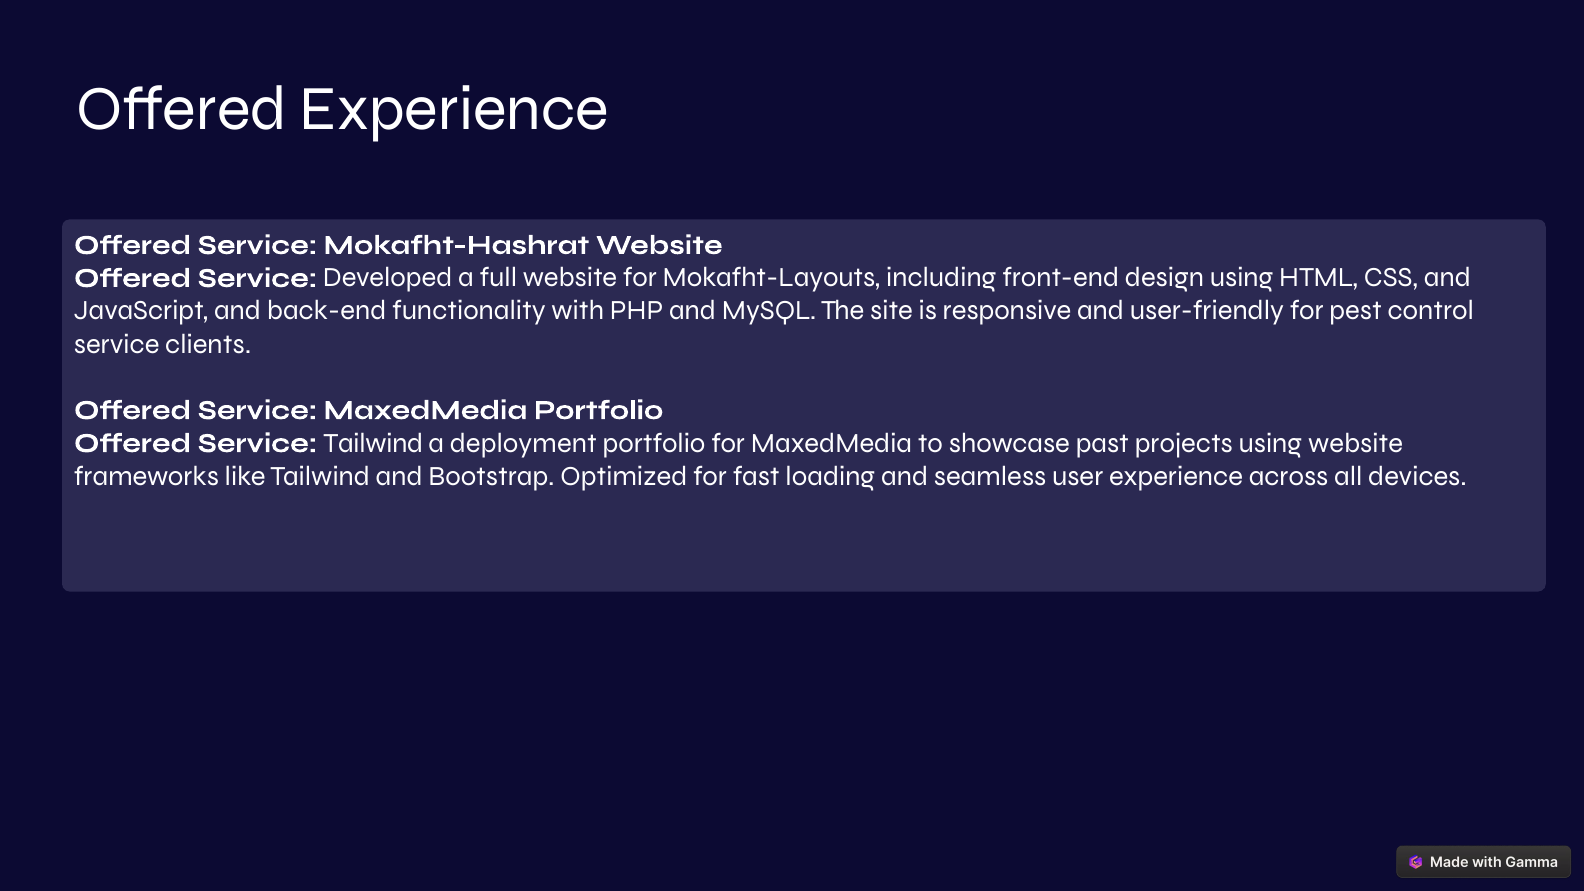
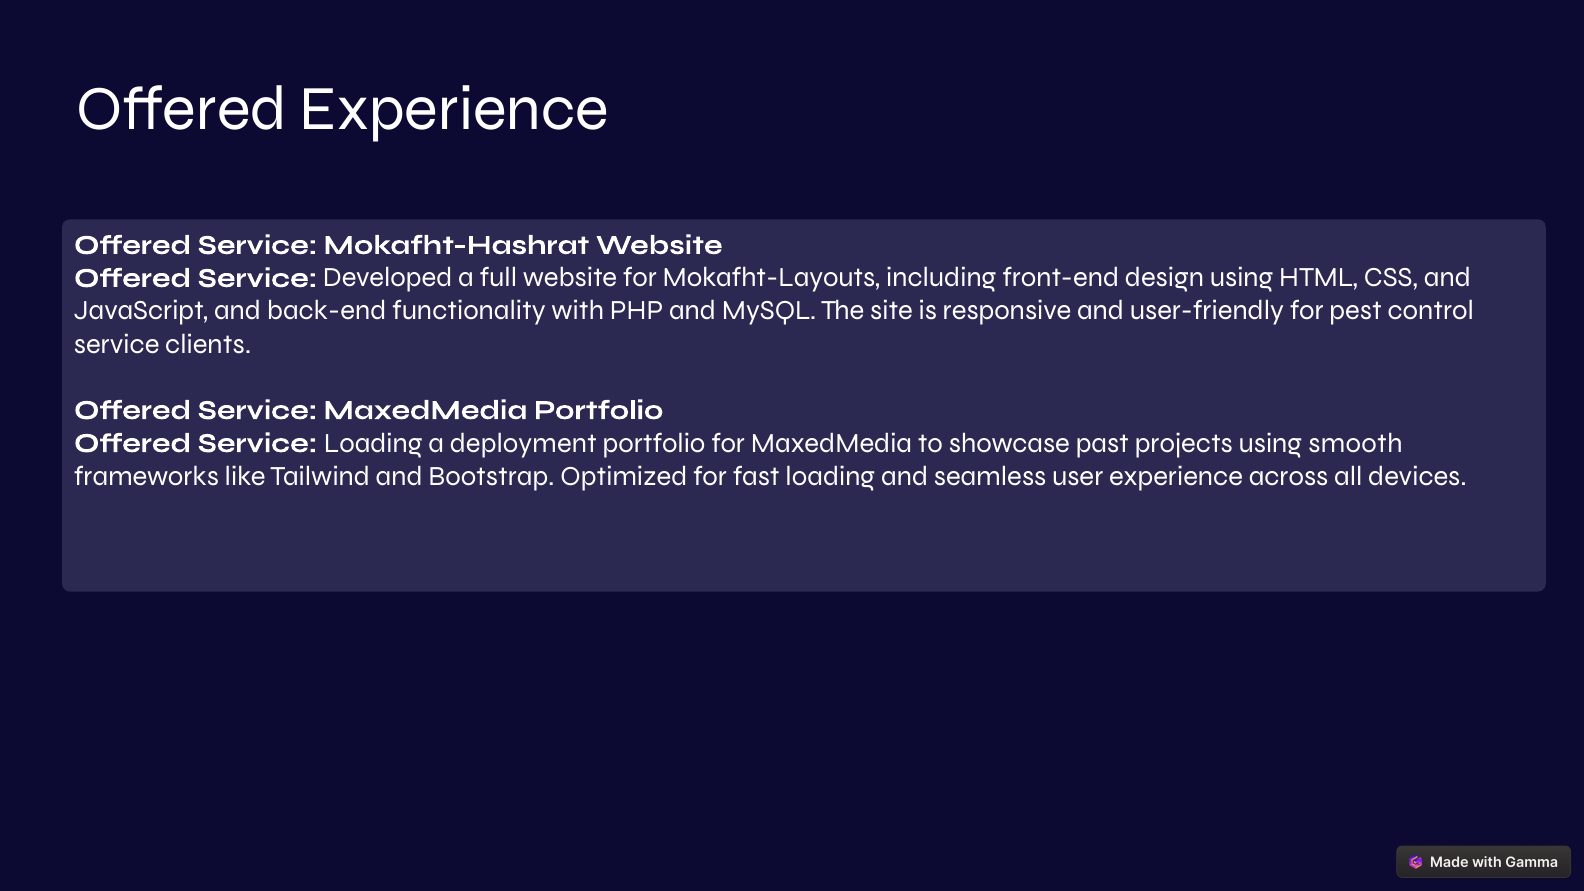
Service Tailwind: Tailwind -> Loading
using website: website -> smooth
